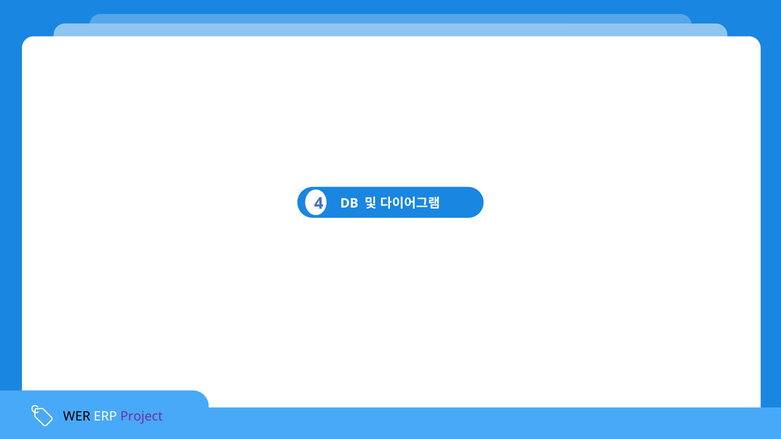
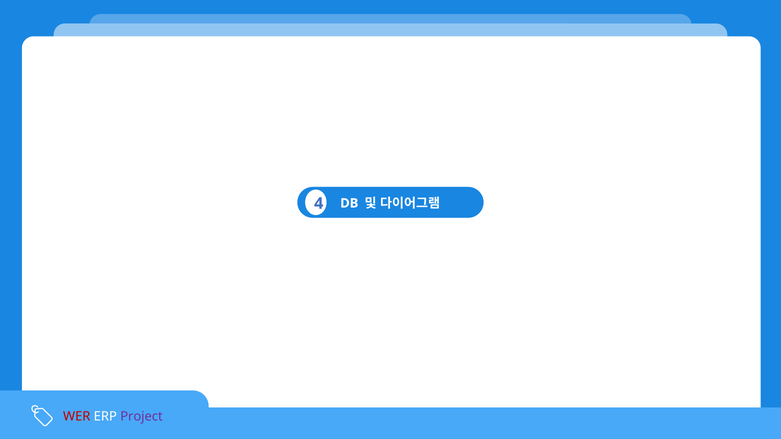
WER colour: black -> red
